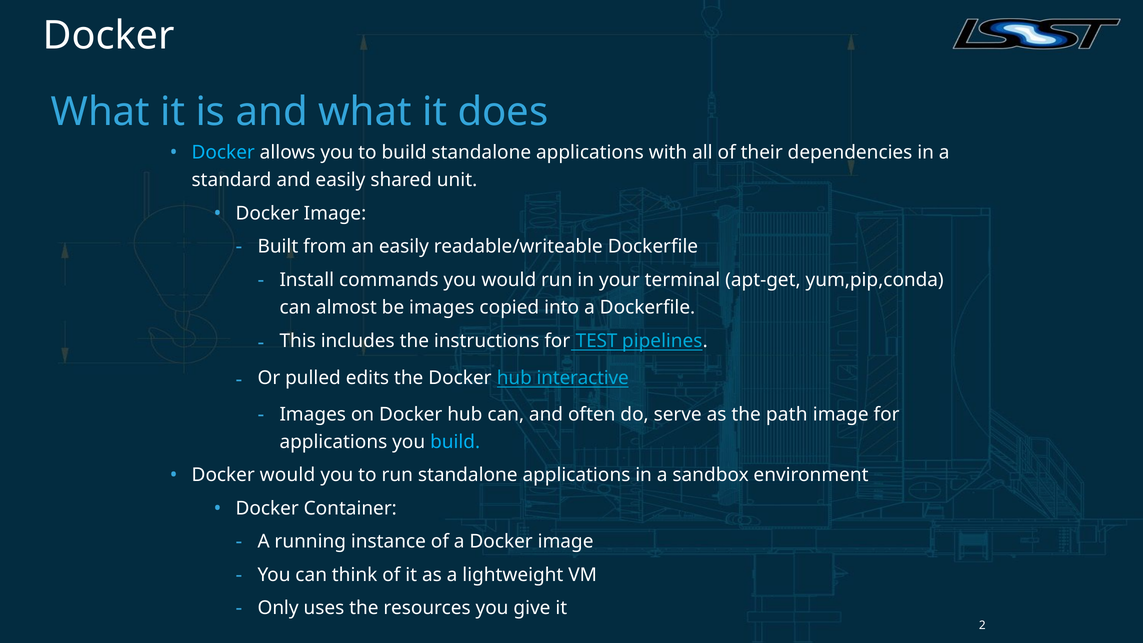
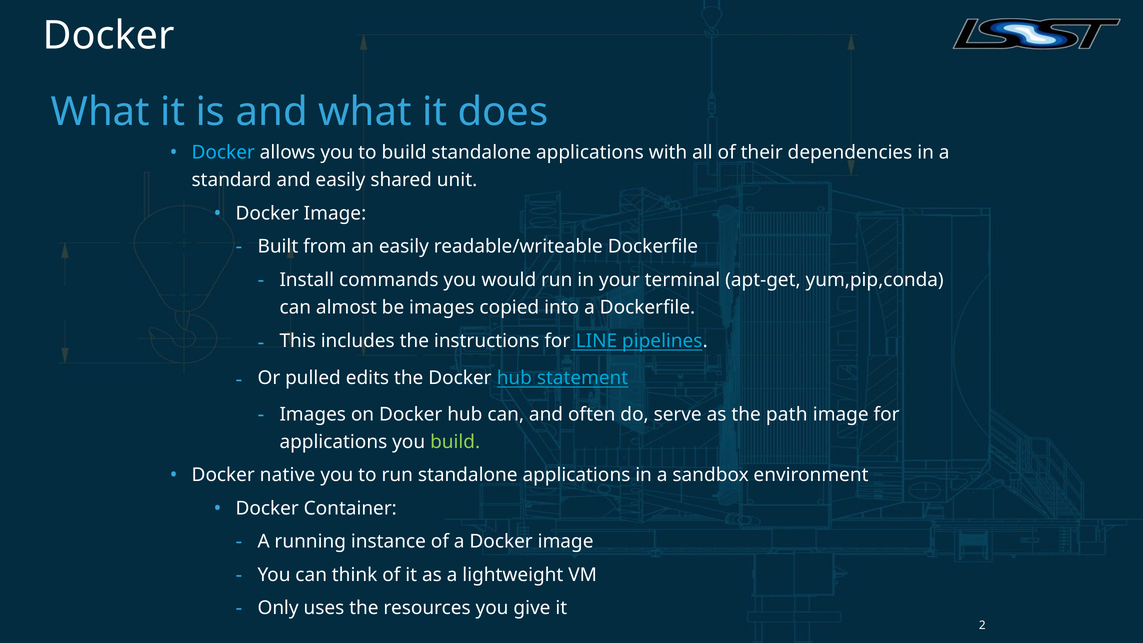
TEST: TEST -> LINE
interactive: interactive -> statement
build at (455, 442) colour: light blue -> light green
Docker would: would -> native
